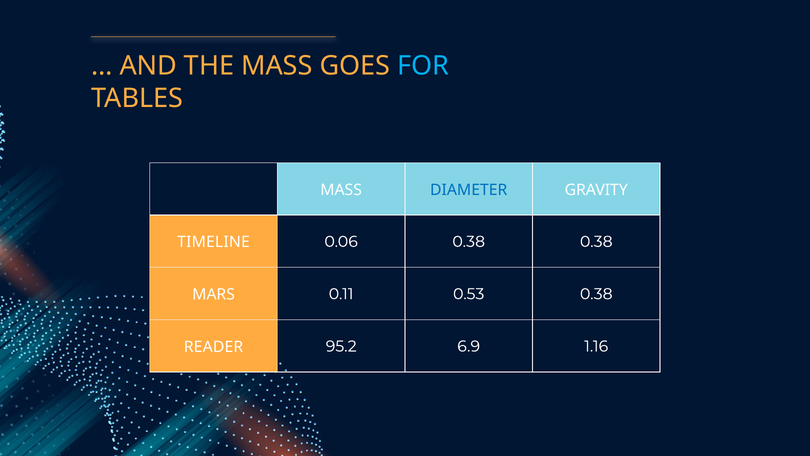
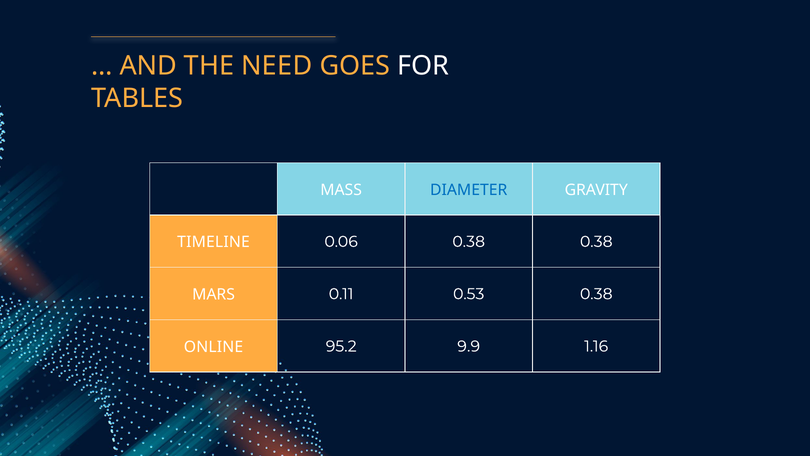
THE MASS: MASS -> NEED
FOR colour: light blue -> white
READER: READER -> ONLINE
6.9: 6.9 -> 9.9
